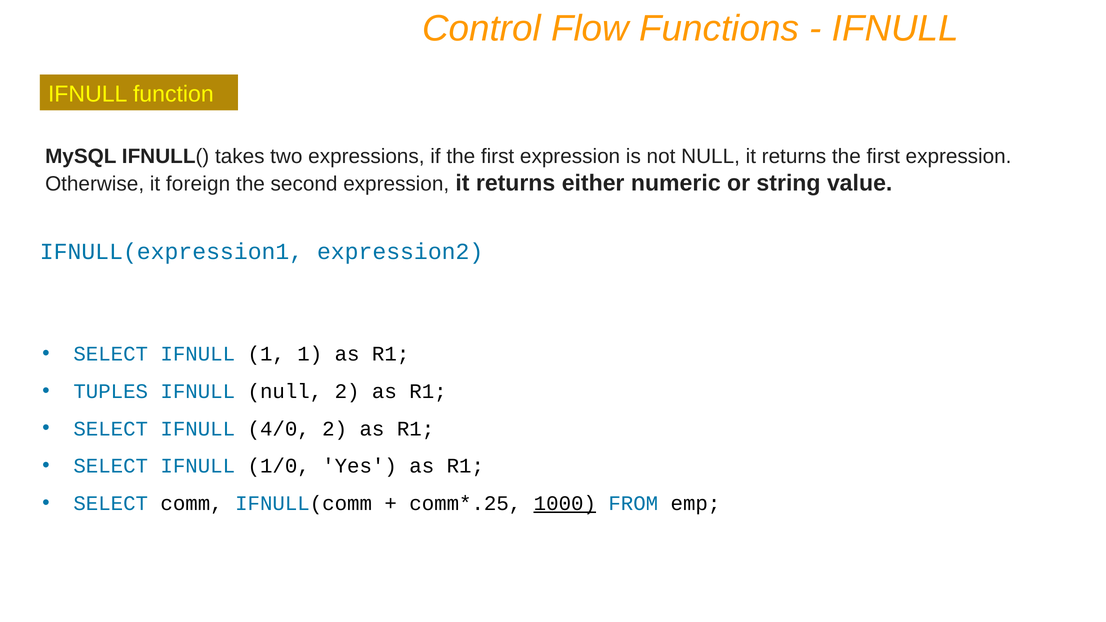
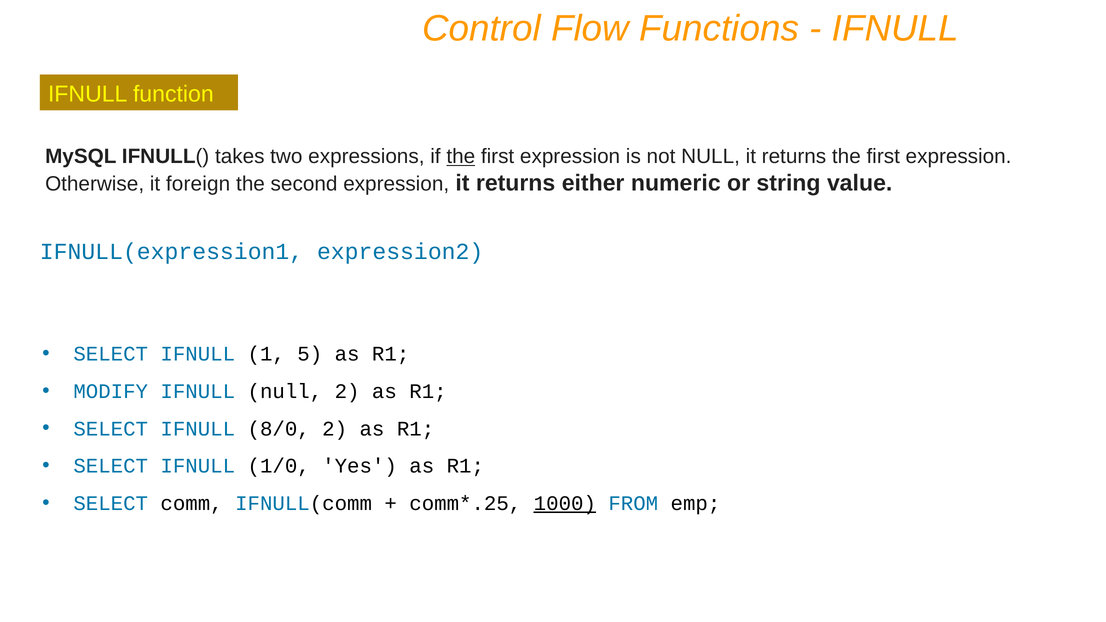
the at (461, 157) underline: none -> present
1 1: 1 -> 5
TUPLES: TUPLES -> MODIFY
4/0: 4/0 -> 8/0
